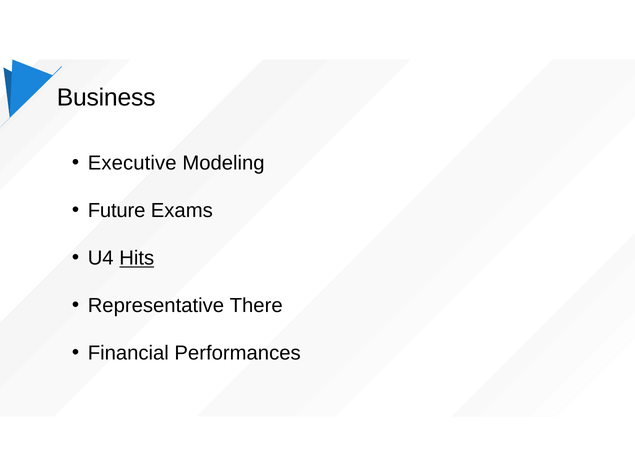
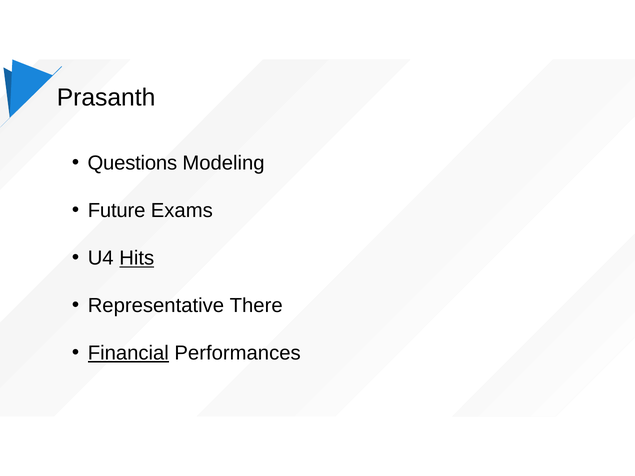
Business: Business -> Prasanth
Executive: Executive -> Questions
Financial underline: none -> present
